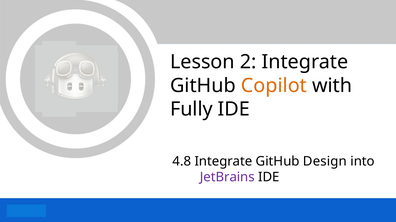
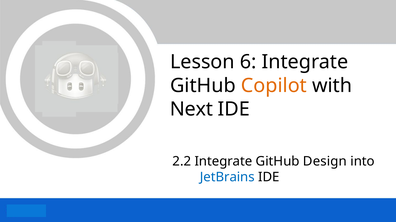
2: 2 -> 6
Fully: Fully -> Next
4.8: 4.8 -> 2.2
JetBrains colour: purple -> blue
